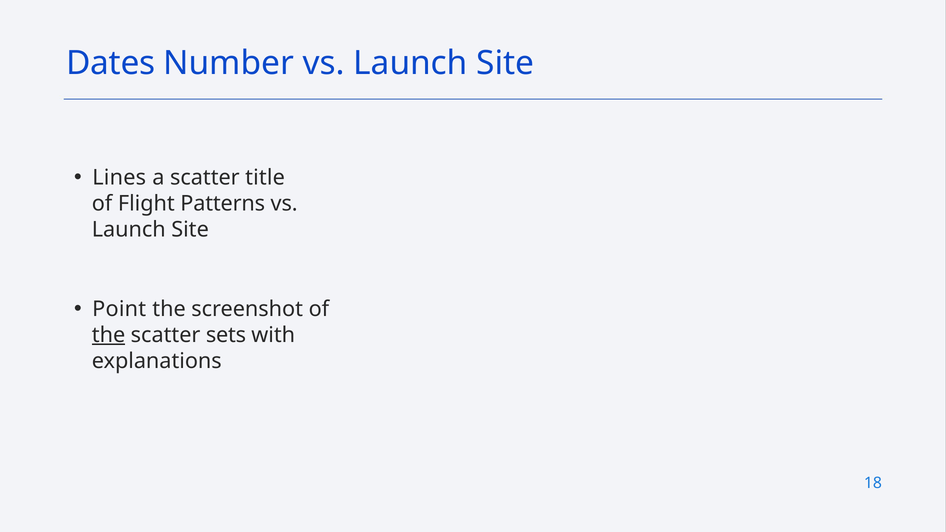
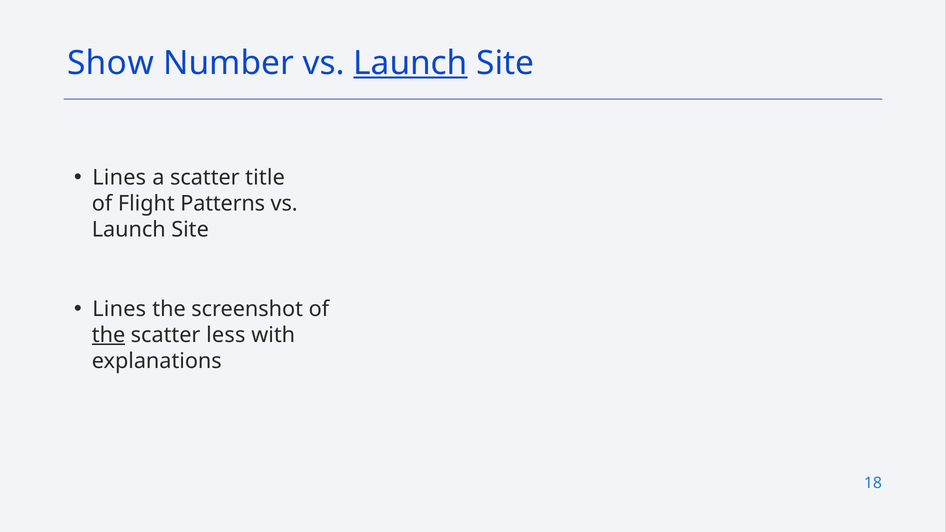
Dates: Dates -> Show
Launch at (411, 63) underline: none -> present
Point at (119, 309): Point -> Lines
sets: sets -> less
